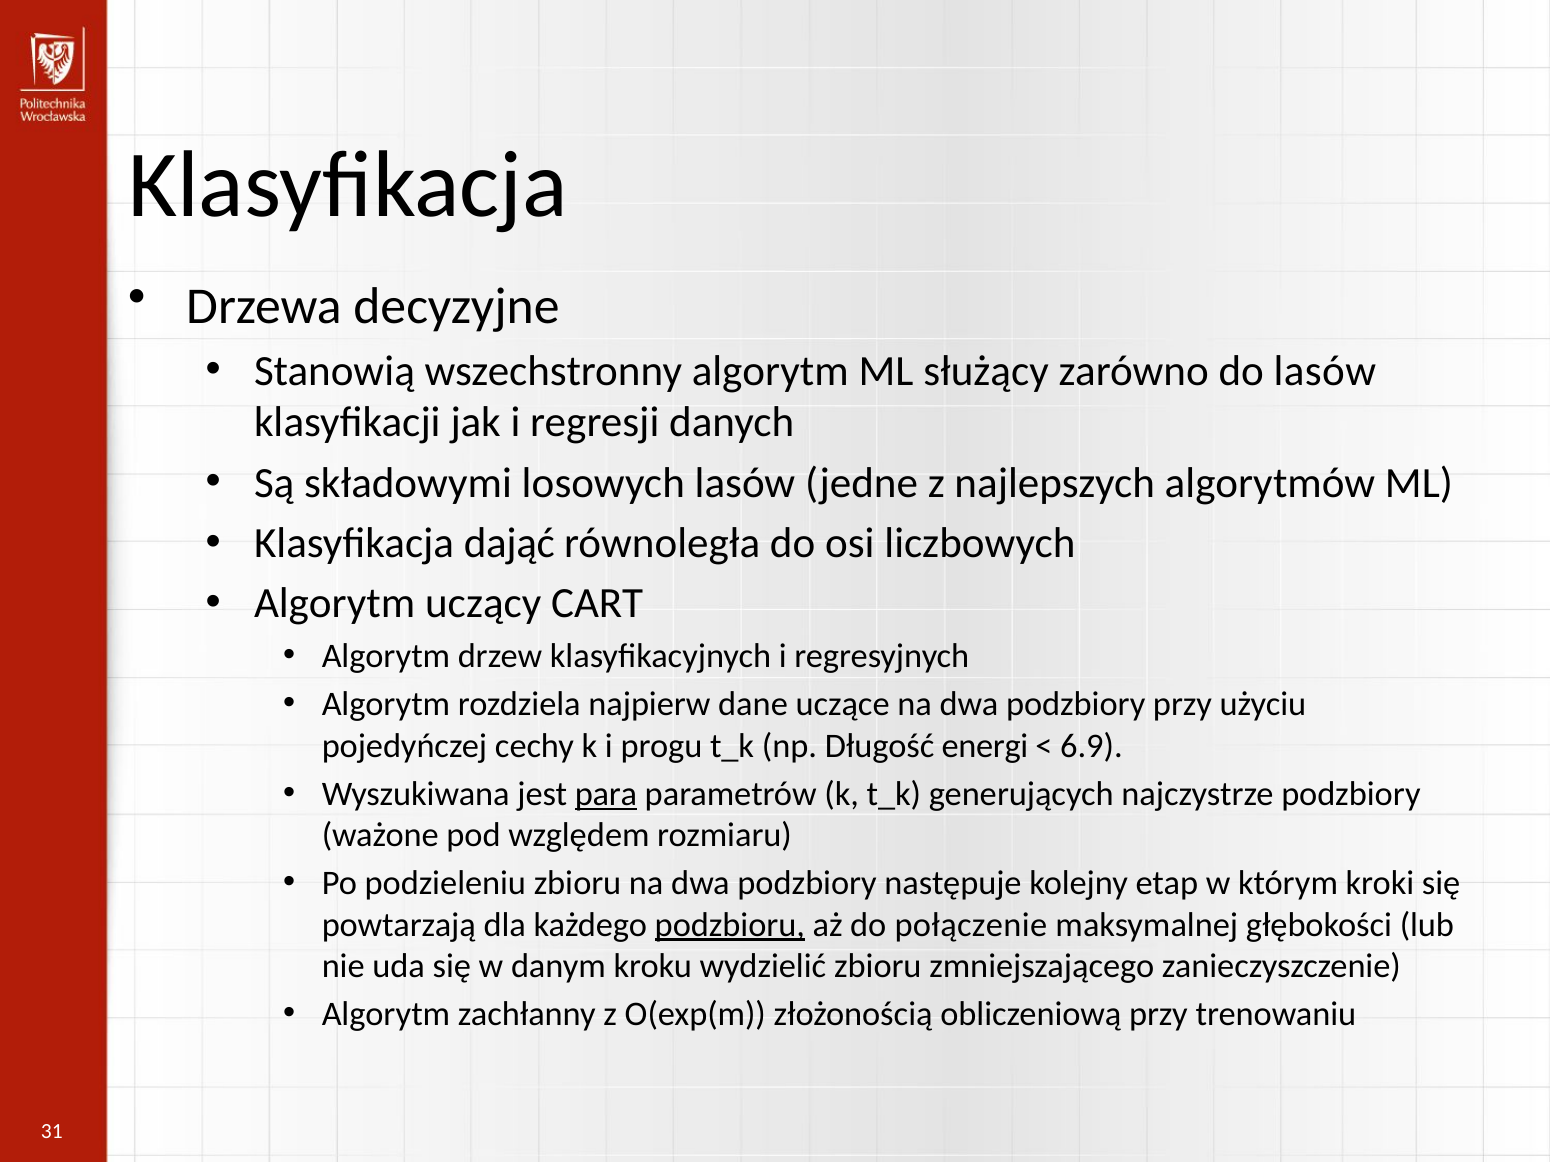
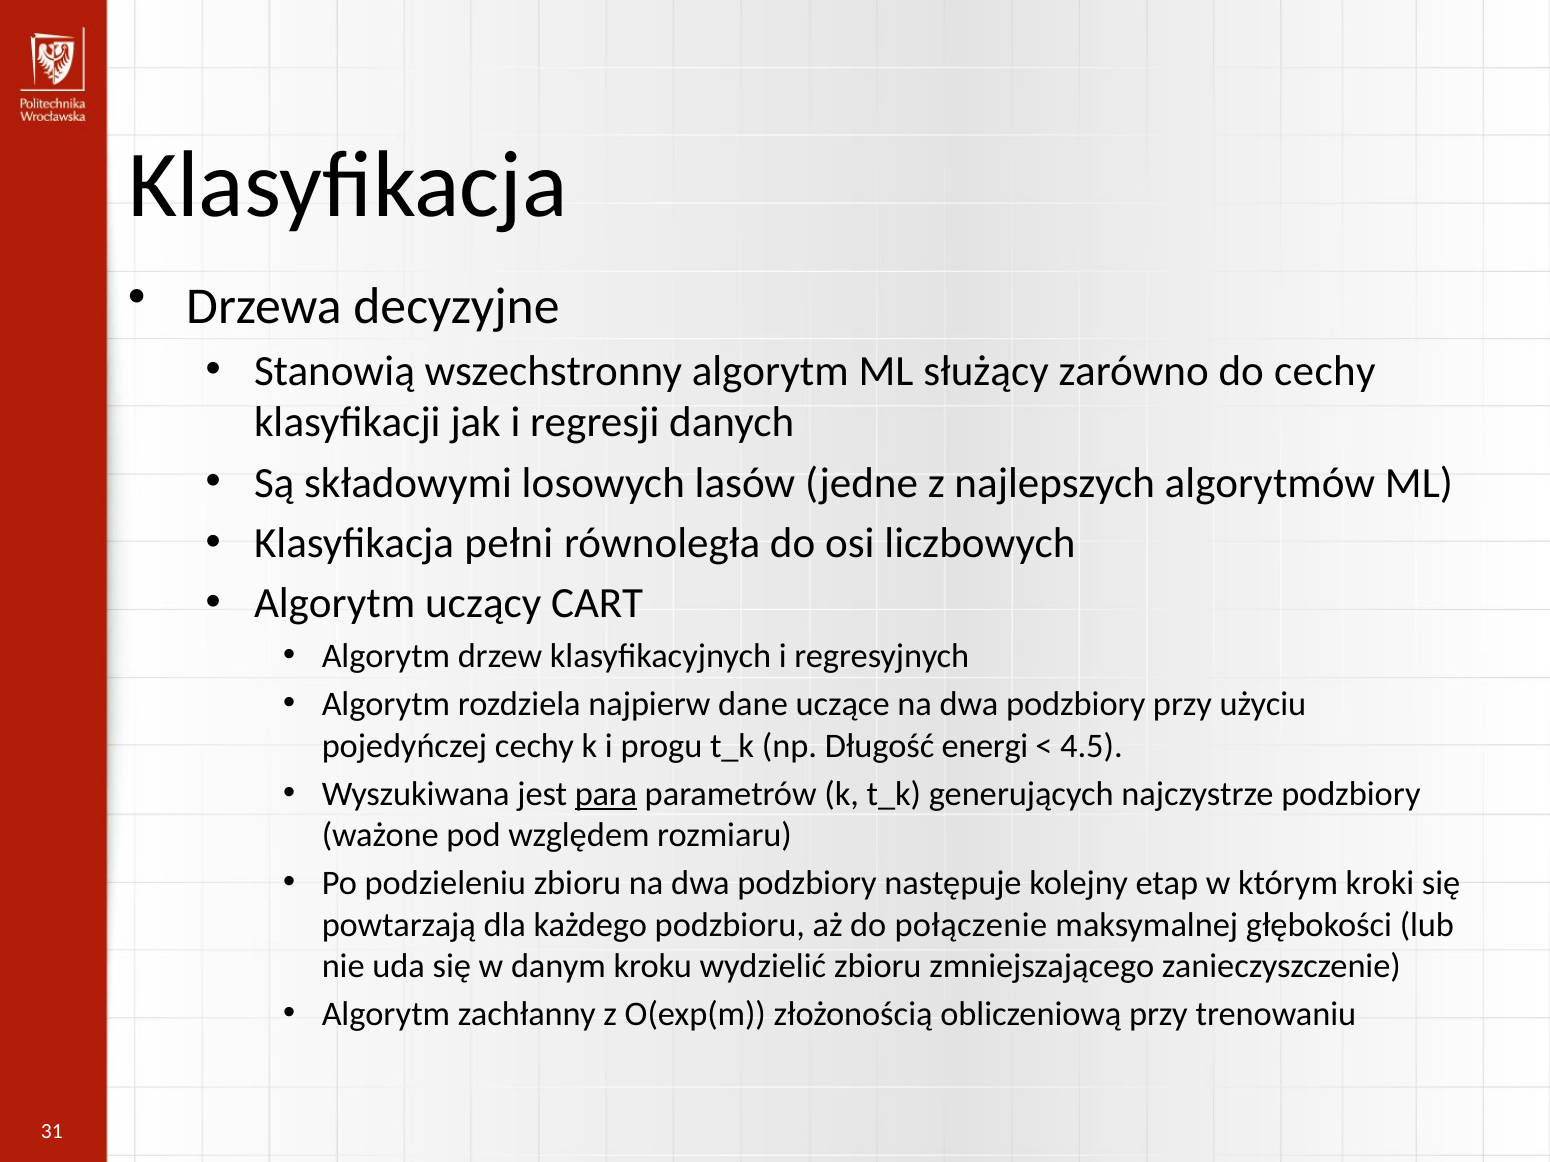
do lasów: lasów -> cechy
dająć: dająć -> pełni
6.9: 6.9 -> 4.5
podzbioru underline: present -> none
